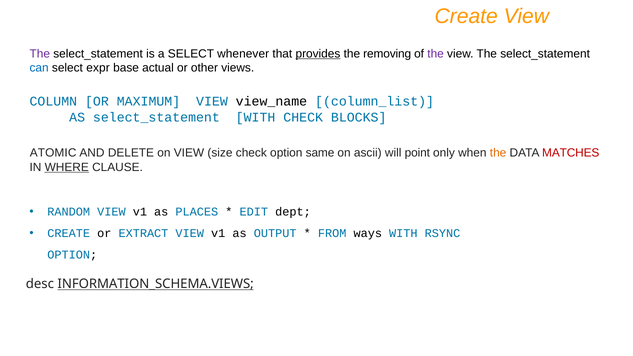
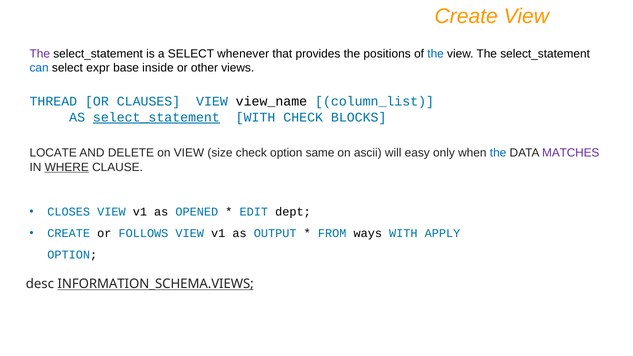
provides underline: present -> none
removing: removing -> positions
the at (436, 54) colour: purple -> blue
actual: actual -> inside
COLUMN: COLUMN -> THREAD
MAXIMUM: MAXIMUM -> CLAUSES
select_statement at (156, 117) underline: none -> present
ATOMIC: ATOMIC -> LOCATE
point: point -> easy
the at (498, 153) colour: orange -> blue
MATCHES colour: red -> purple
RANDOM: RANDOM -> CLOSES
PLACES: PLACES -> OPENED
EXTRACT: EXTRACT -> FOLLOWS
RSYNC: RSYNC -> APPLY
